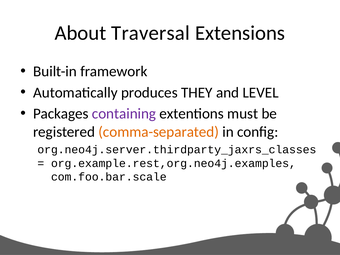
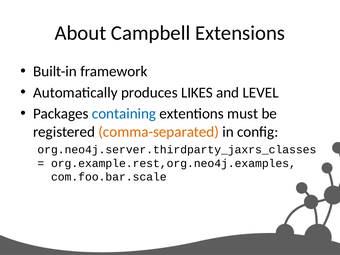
Traversal: Traversal -> Campbell
THEY: THEY -> LIKES
containing colour: purple -> blue
